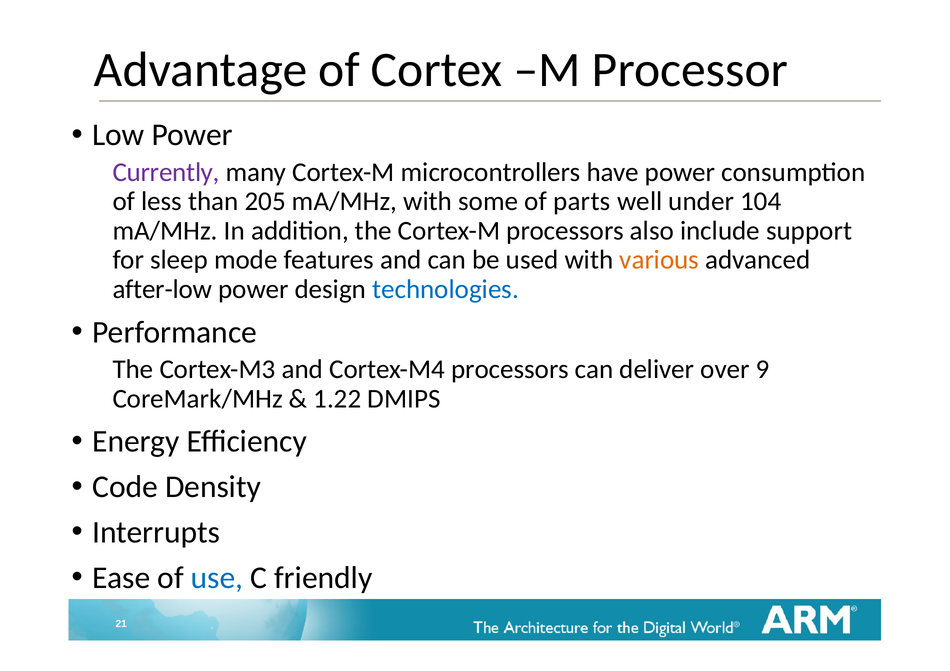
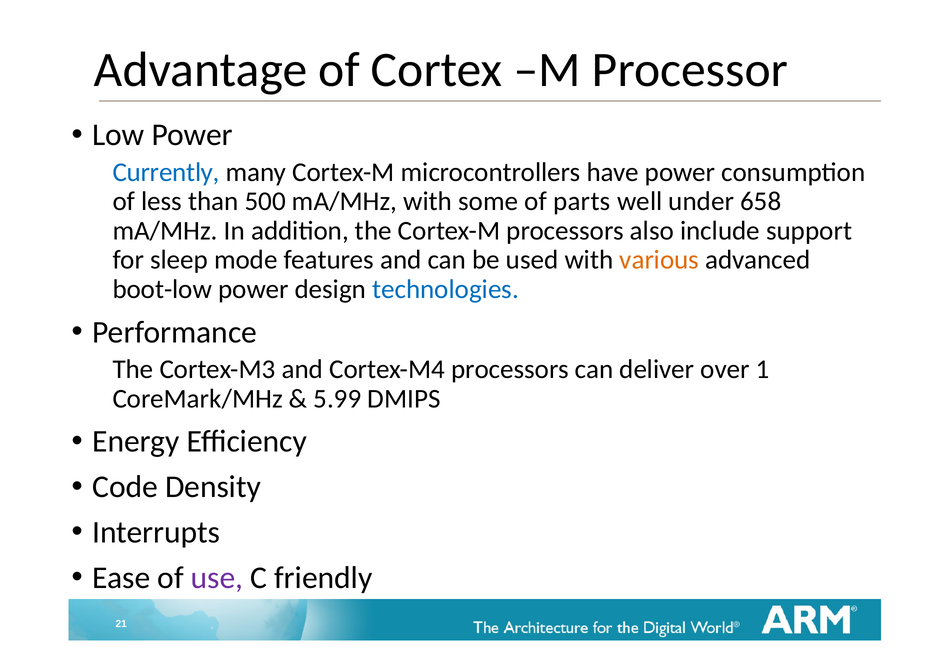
Currently colour: purple -> blue
205: 205 -> 500
104: 104 -> 658
after-low: after-low -> boot-low
9: 9 -> 1
1.22: 1.22 -> 5.99
use colour: blue -> purple
